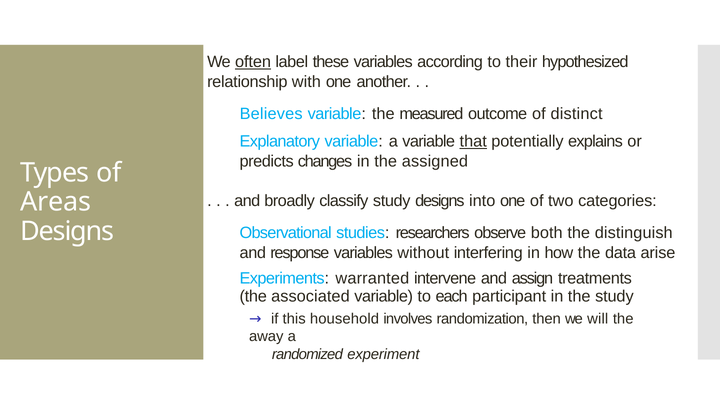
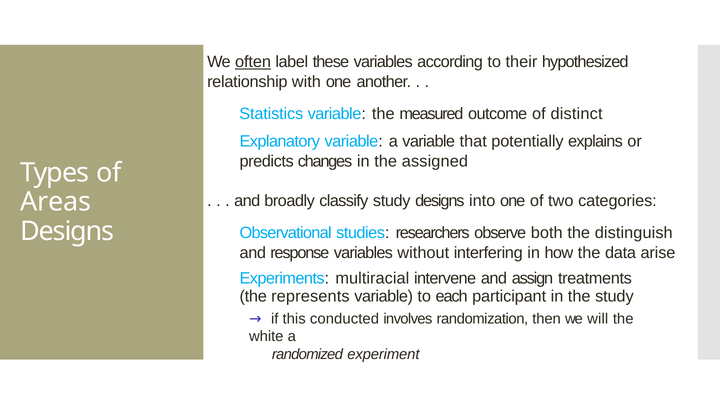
Believes: Believes -> Statistics
that underline: present -> none
warranted: warranted -> multiracial
associated: associated -> represents
household: household -> conducted
away: away -> white
